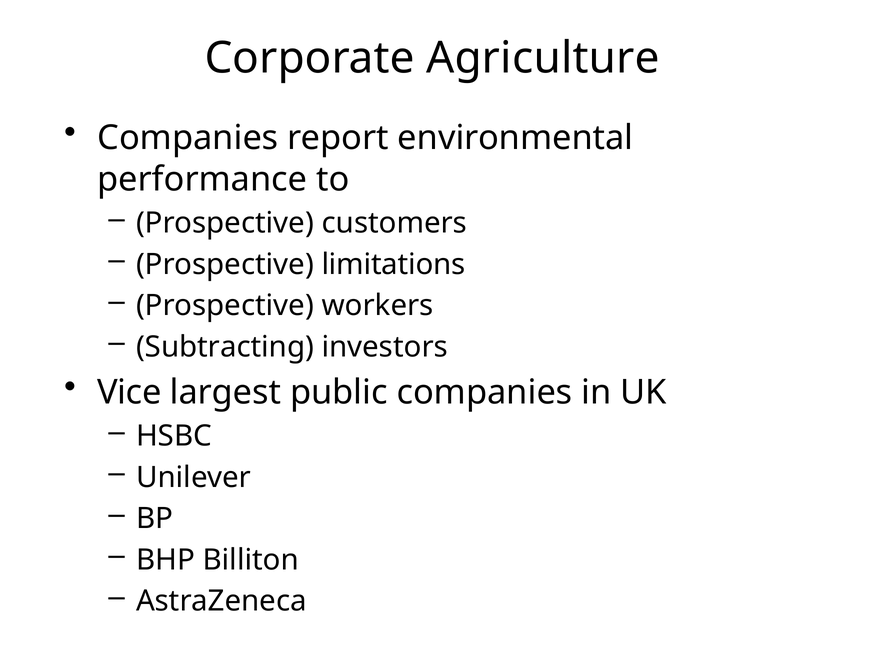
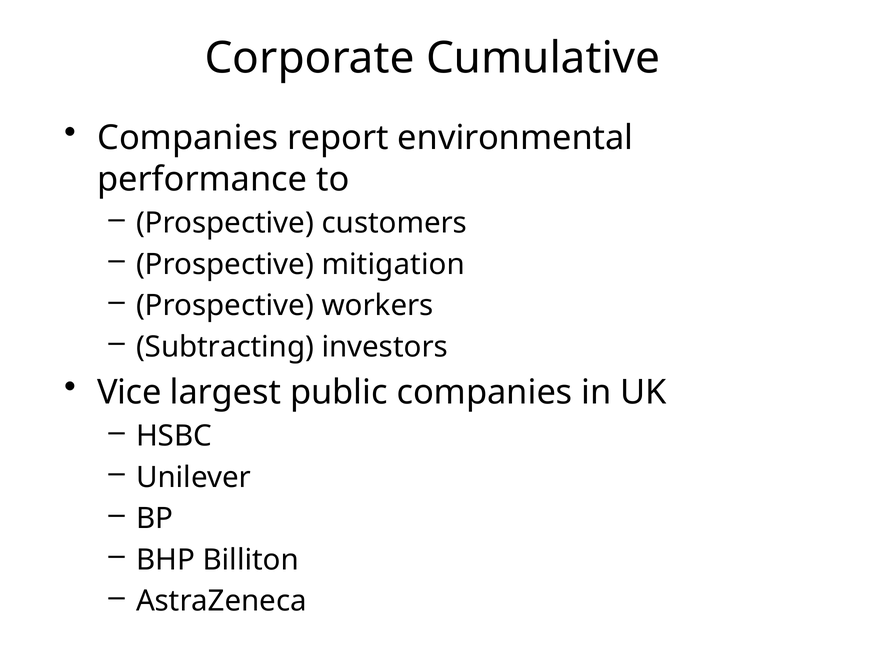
Agriculture: Agriculture -> Cumulative
limitations: limitations -> mitigation
